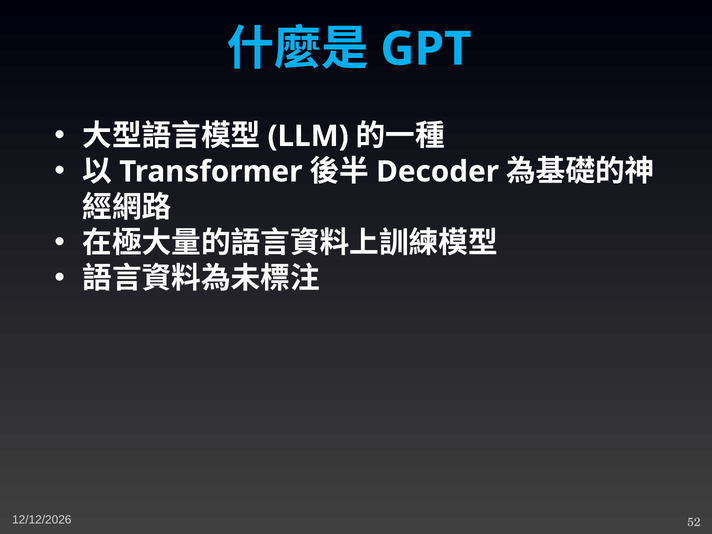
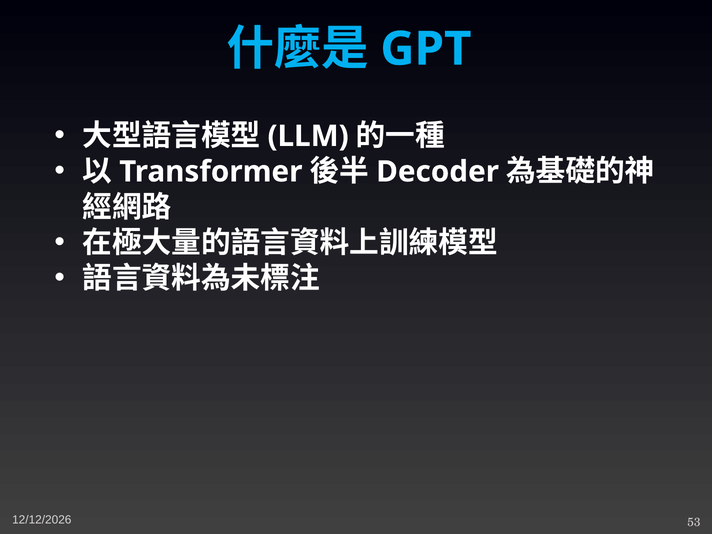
52: 52 -> 53
